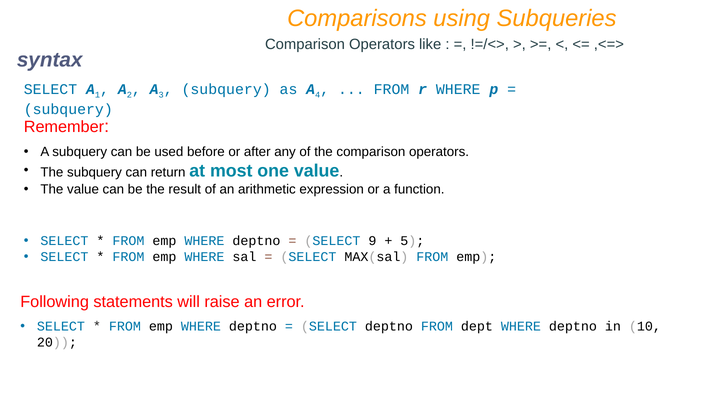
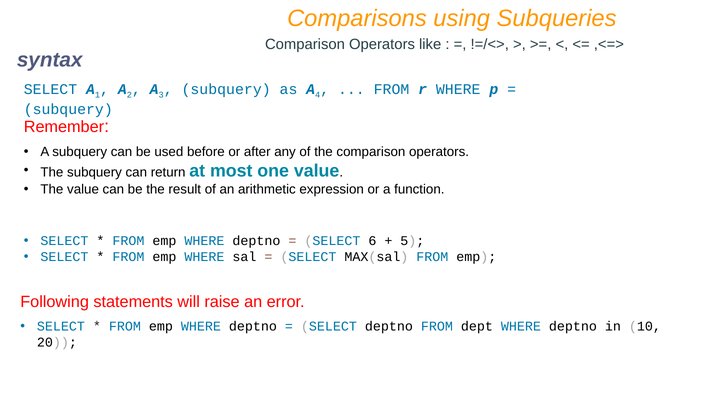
9: 9 -> 6
